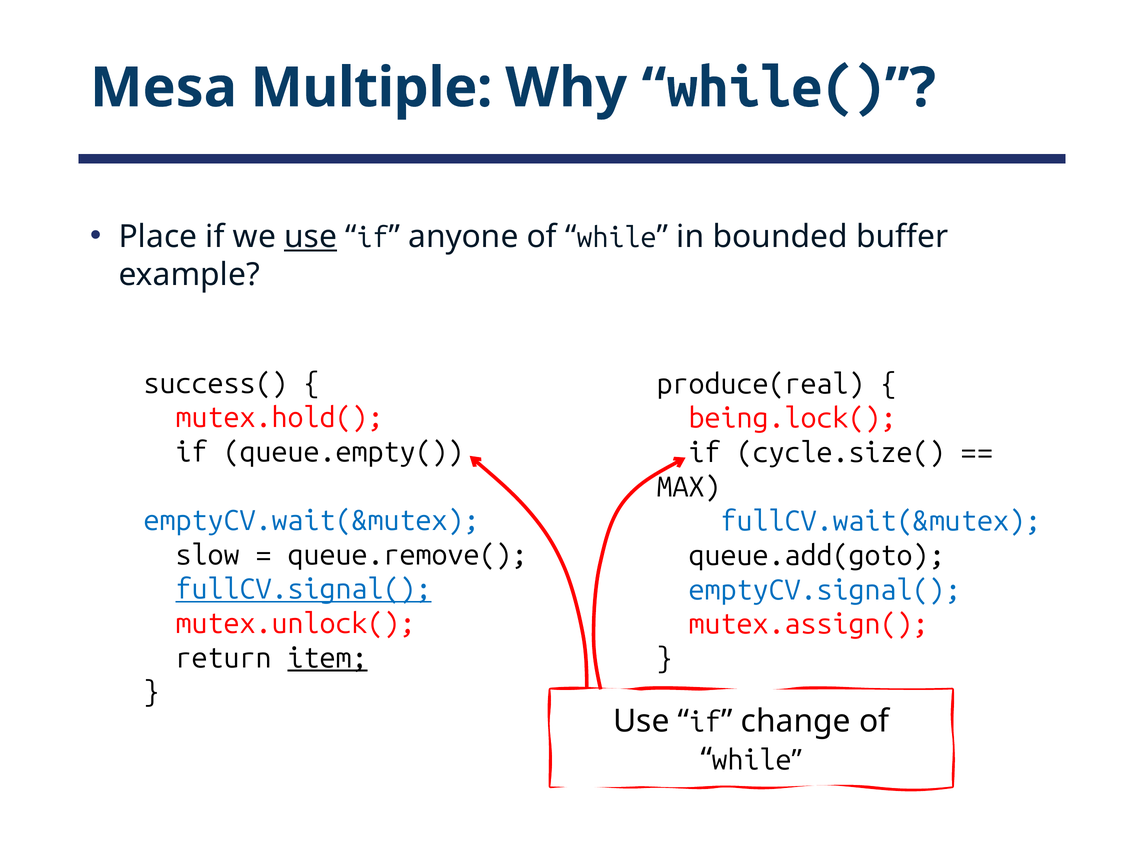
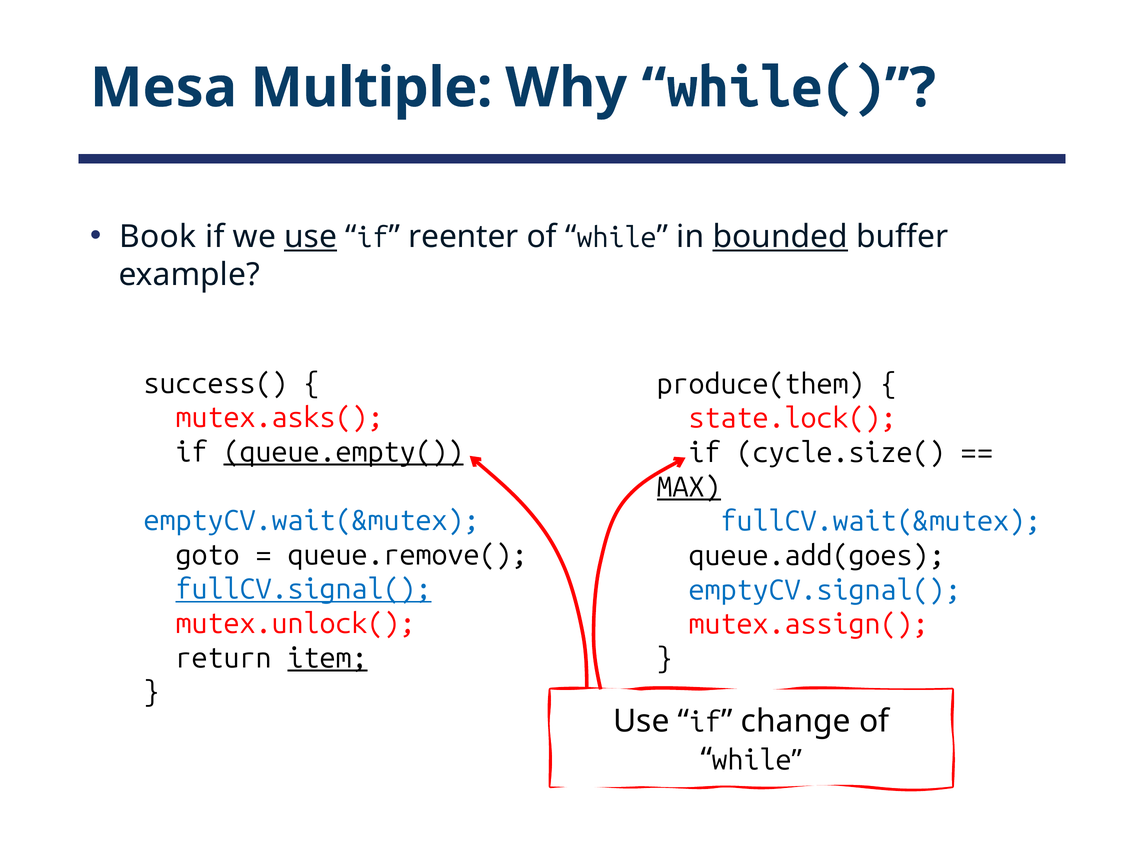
Place: Place -> Book
anyone: anyone -> reenter
bounded underline: none -> present
produce(real: produce(real -> produce(them
mutex.hold(: mutex.hold( -> mutex.asks(
being.lock(: being.lock( -> state.lock(
queue.empty( underline: none -> present
MAX underline: none -> present
slow: slow -> goto
queue.add(goto: queue.add(goto -> queue.add(goes
